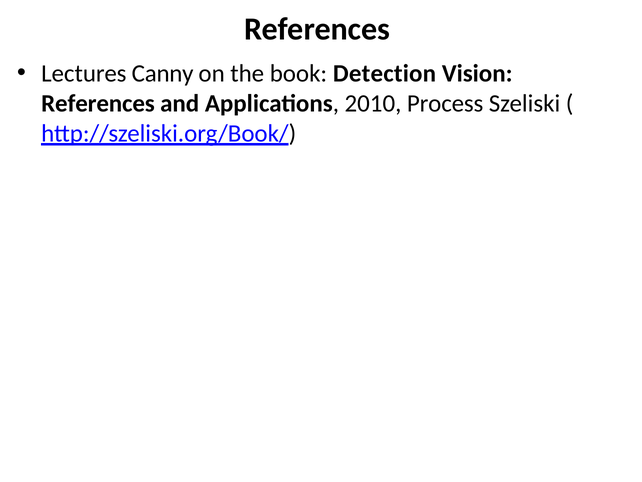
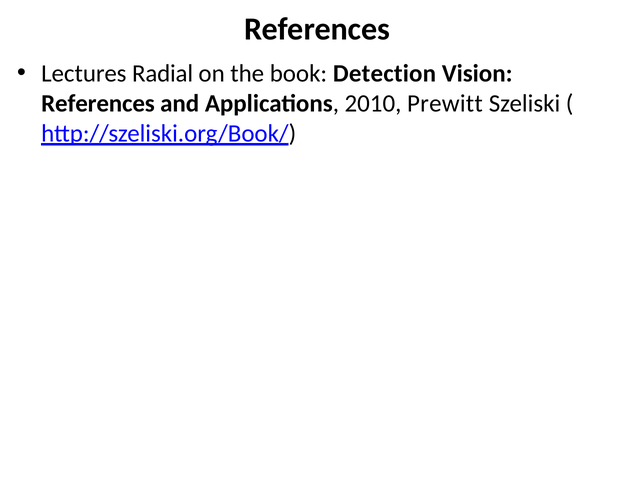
Canny: Canny -> Radial
Process: Process -> Prewitt
